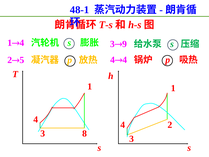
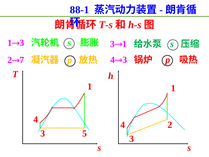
48-1: 48-1 -> 88-1
4 at (22, 43): 4 -> 3
9 at (125, 44): 9 -> 1
4 at (125, 60): 4 -> 3
5: 5 -> 7
8: 8 -> 5
